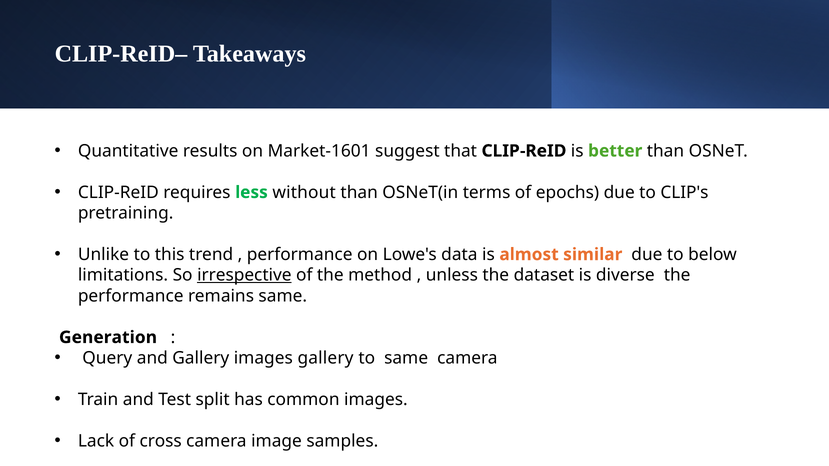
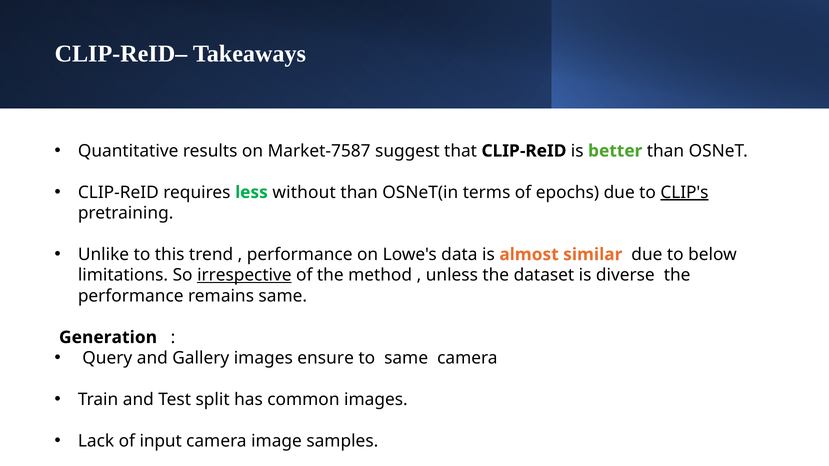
Market-1601: Market-1601 -> Market-7587
CLIP's underline: none -> present
images gallery: gallery -> ensure
cross: cross -> input
